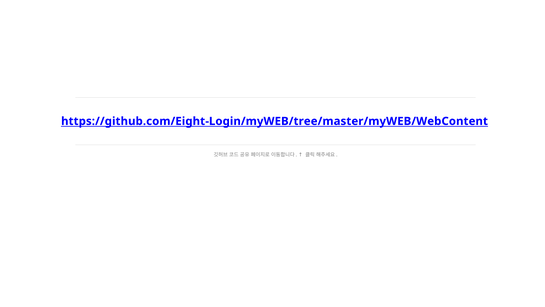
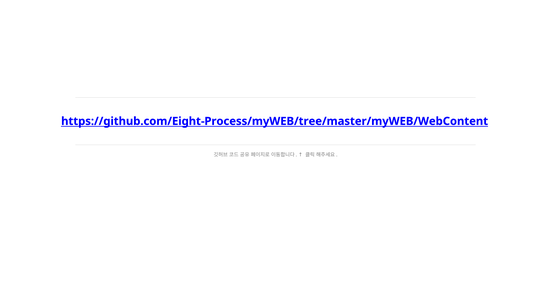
https://github.com/Eight-Login/myWEB/tree/master/myWEB/WebContent: https://github.com/Eight-Login/myWEB/tree/master/myWEB/WebContent -> https://github.com/Eight-Process/myWEB/tree/master/myWEB/WebContent
